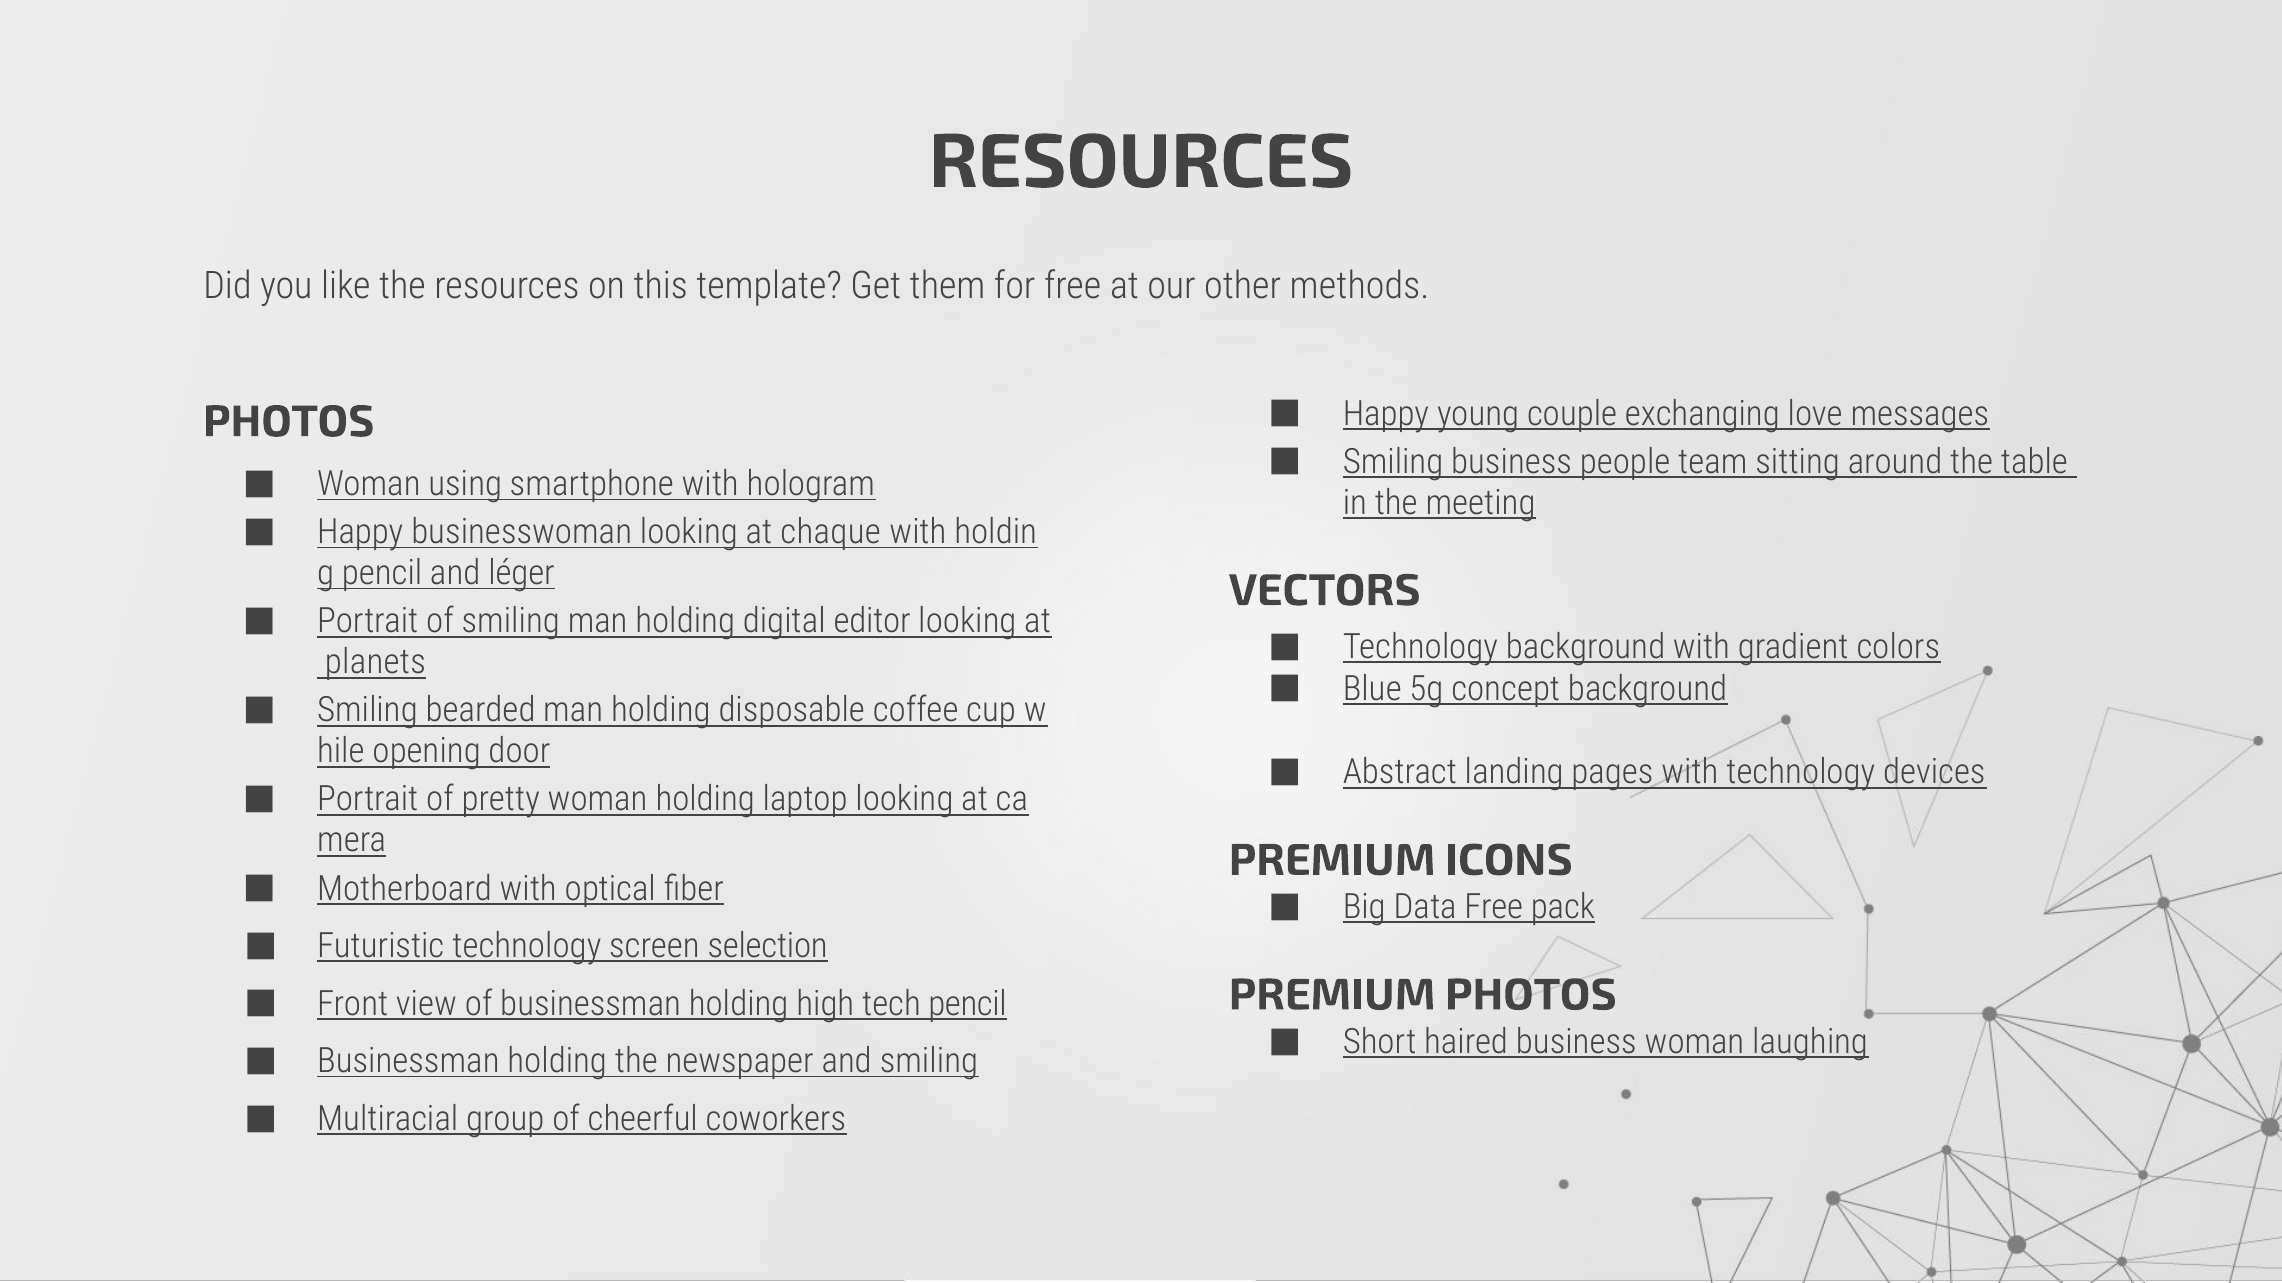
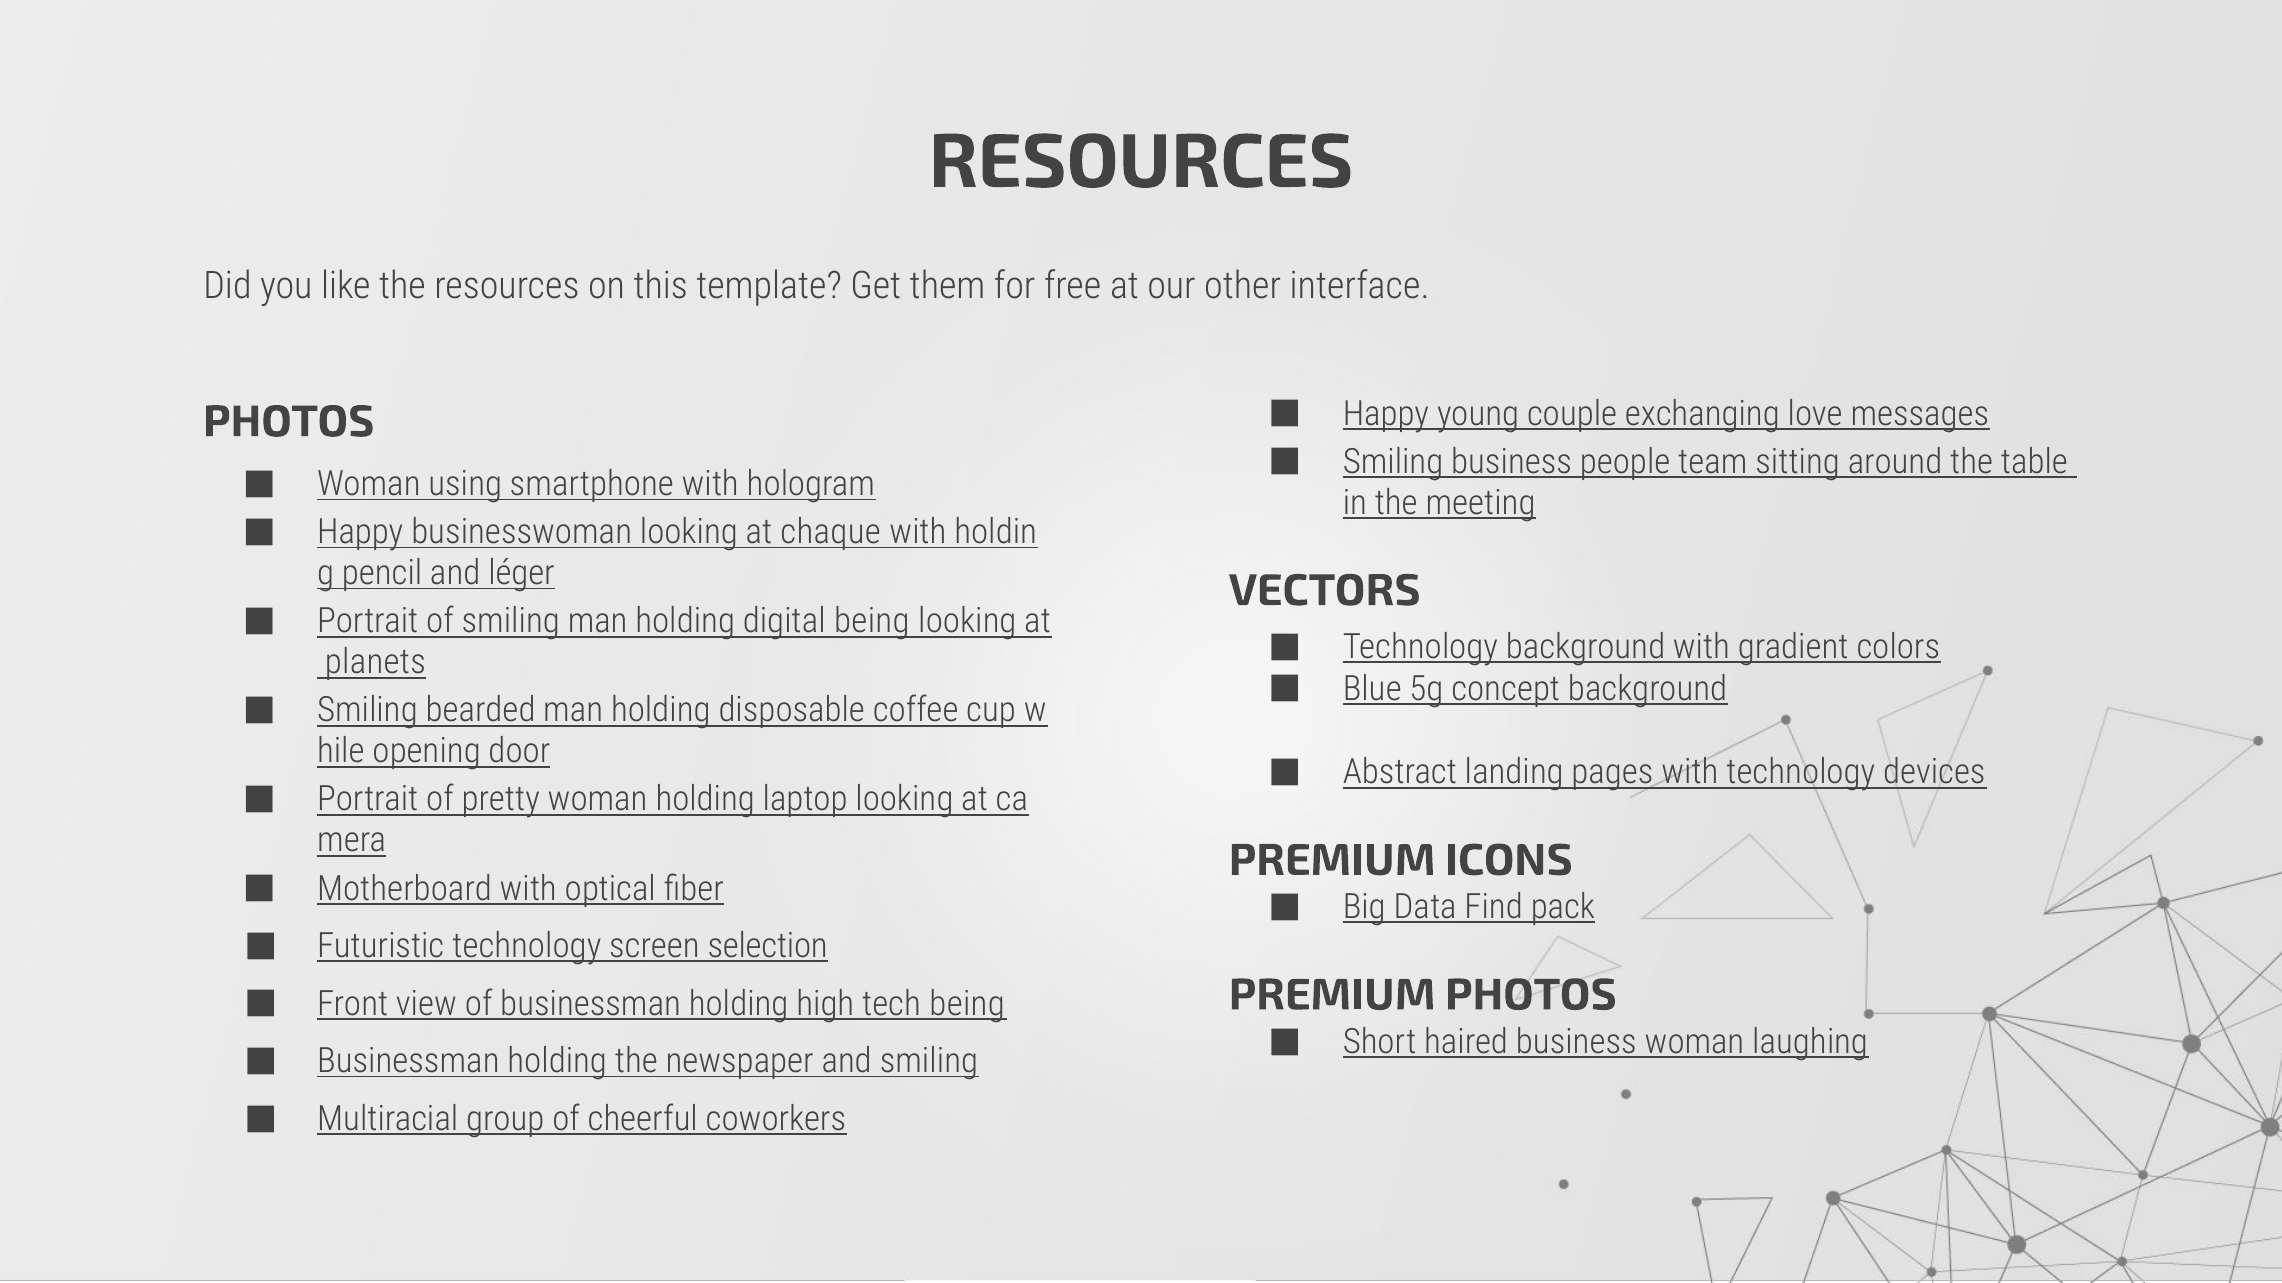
methods: methods -> interface
digital editor: editor -> being
Data Free: Free -> Find
tech pencil: pencil -> being
